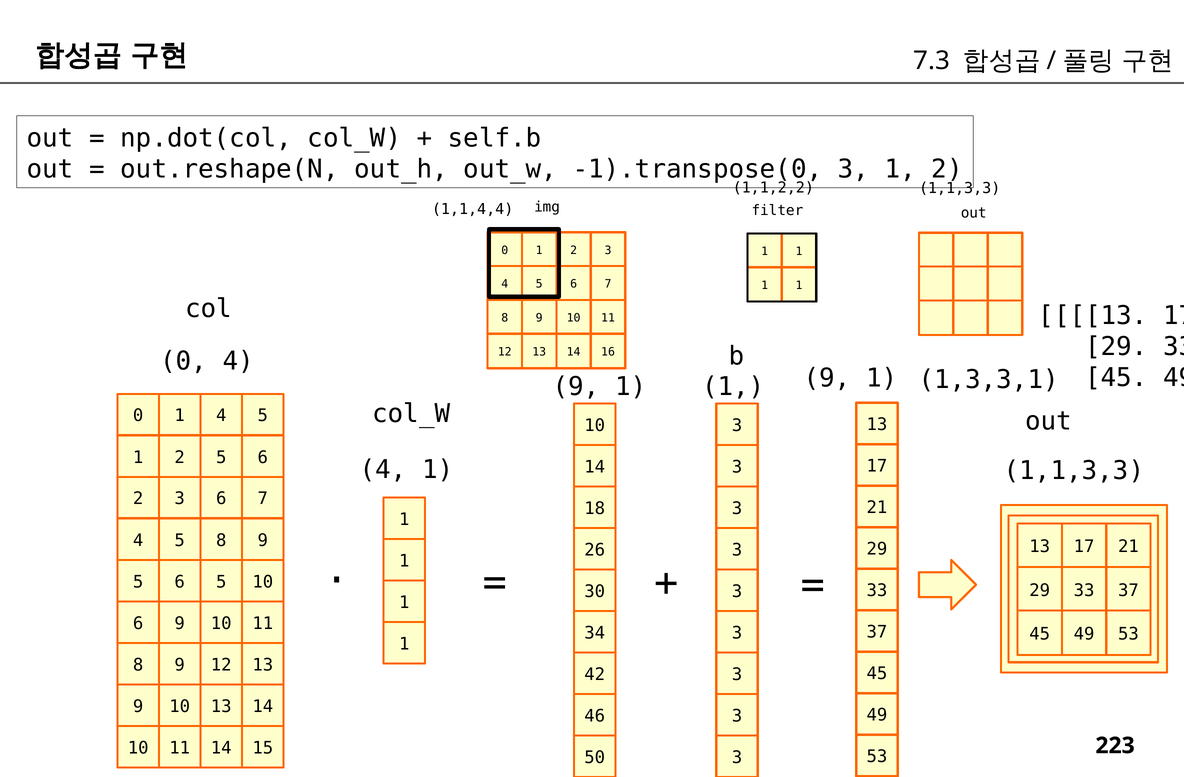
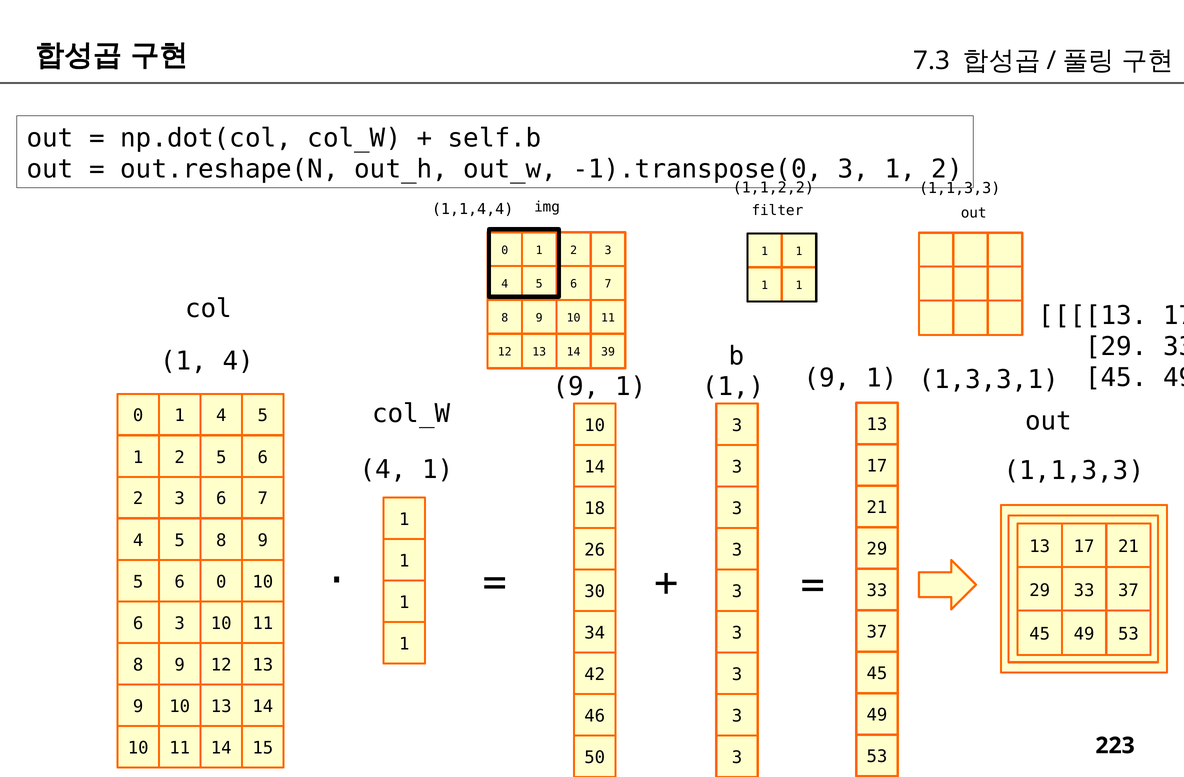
16: 16 -> 39
0 at (184, 362): 0 -> 1
6 5: 5 -> 0
6 9: 9 -> 3
